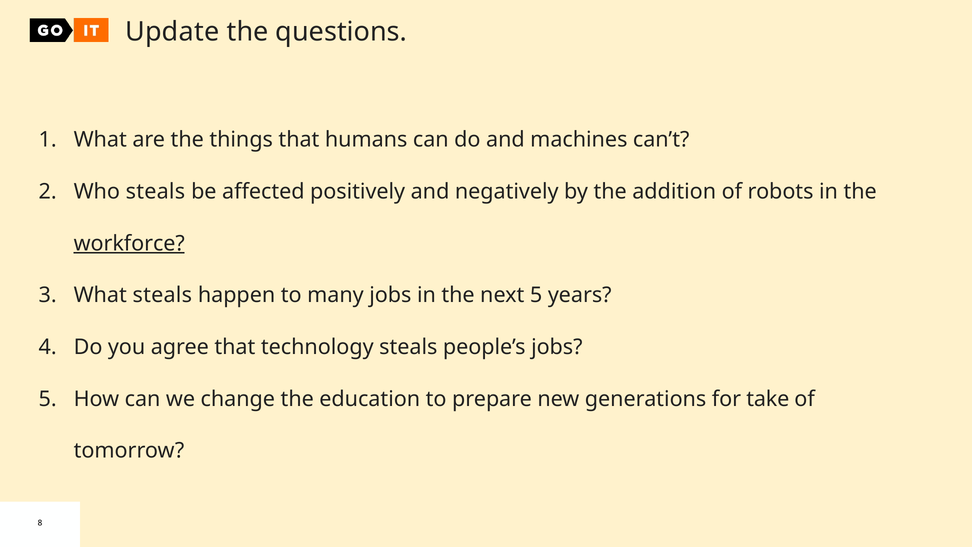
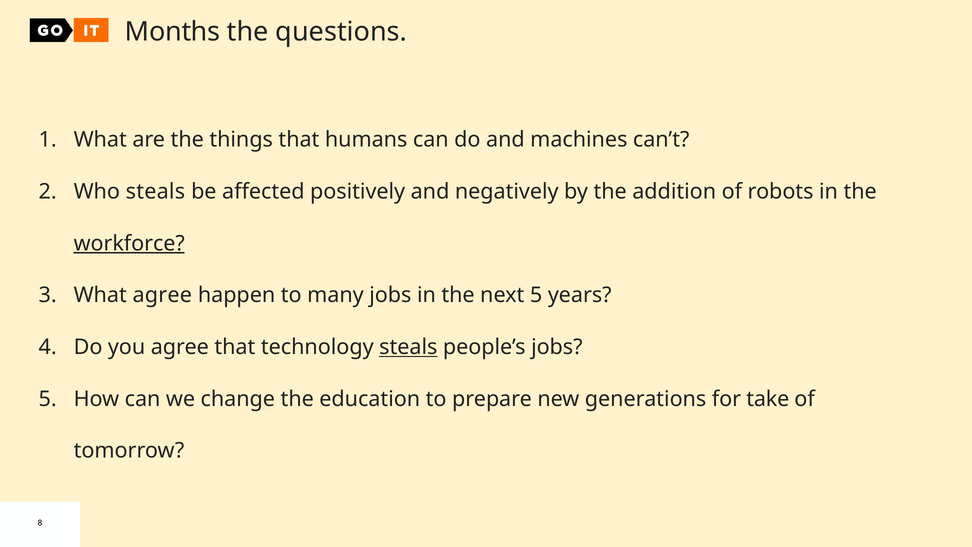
Update: Update -> Months
What steals: steals -> agree
steals at (408, 347) underline: none -> present
